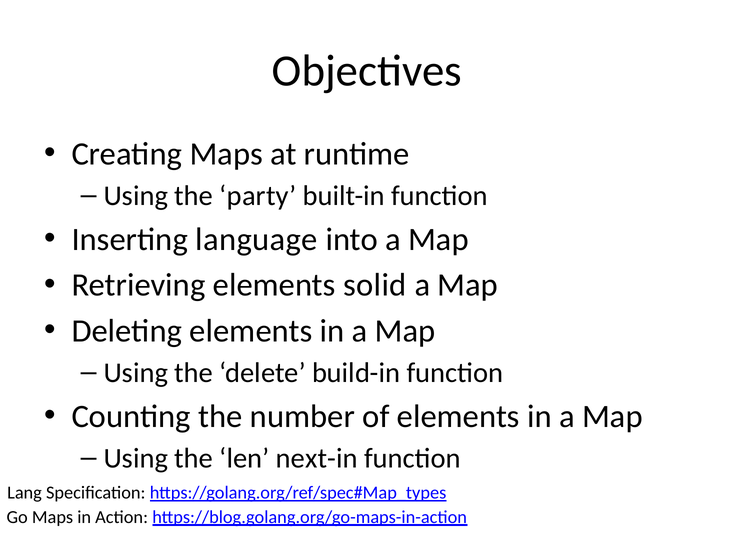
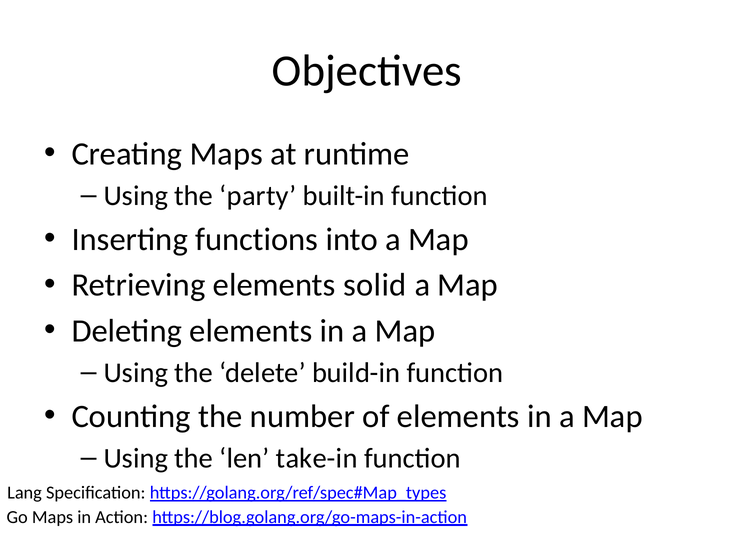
language: language -> functions
next-in: next-in -> take-in
